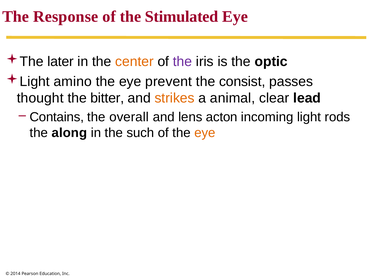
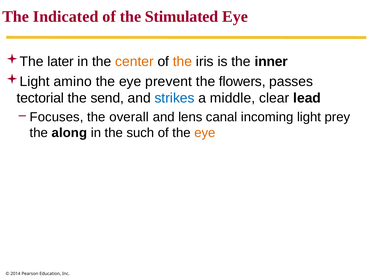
Response: Response -> Indicated
the at (183, 61) colour: purple -> orange
optic: optic -> inner
consist: consist -> flowers
thought: thought -> tectorial
bitter: bitter -> send
strikes colour: orange -> blue
animal: animal -> middle
Contains: Contains -> Focuses
acton: acton -> canal
rods: rods -> prey
